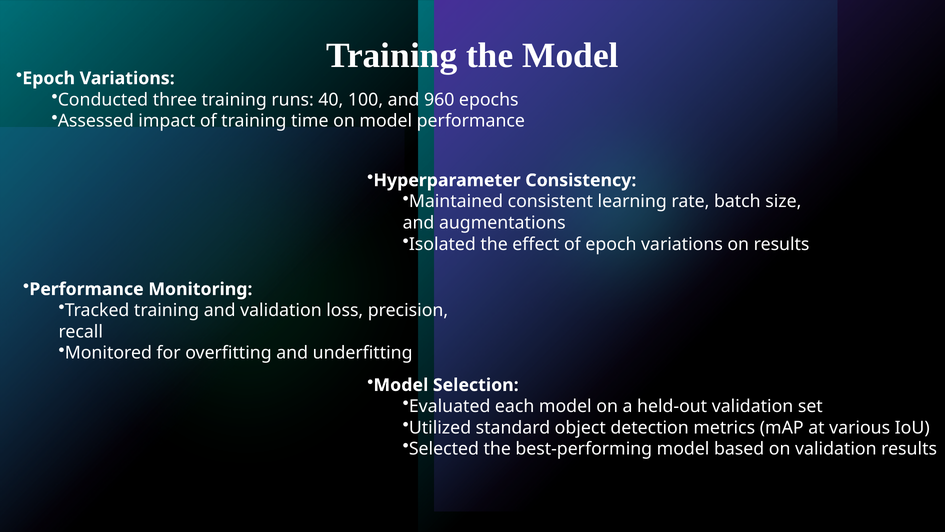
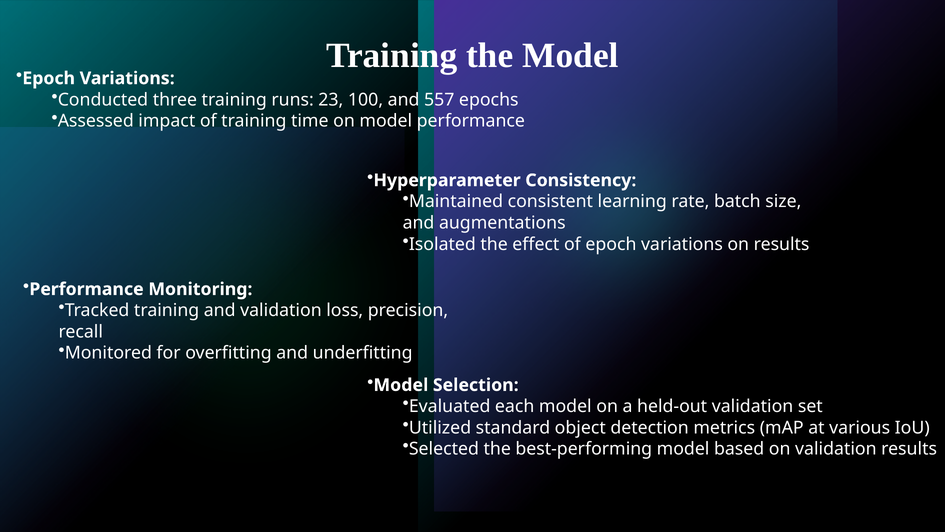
40: 40 -> 23
960: 960 -> 557
